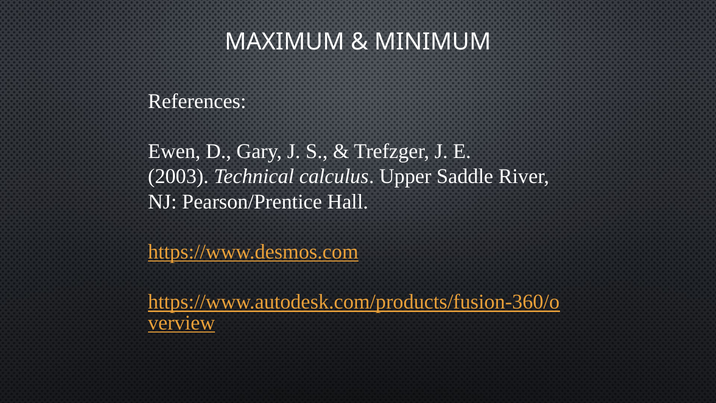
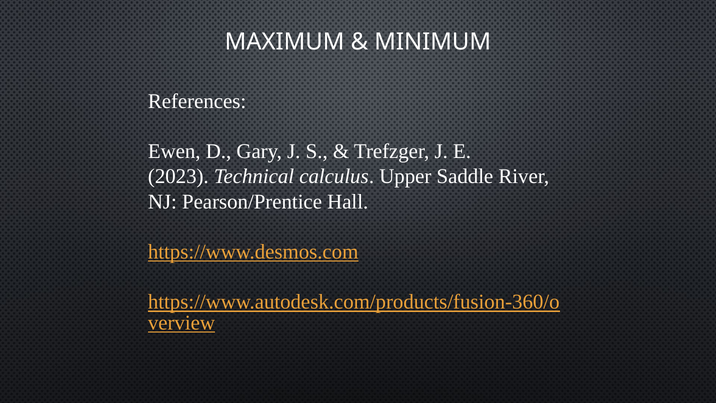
2003: 2003 -> 2023
